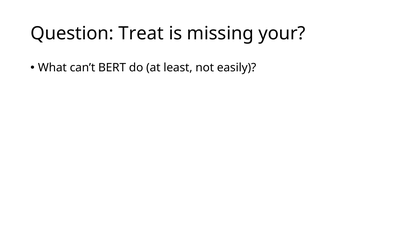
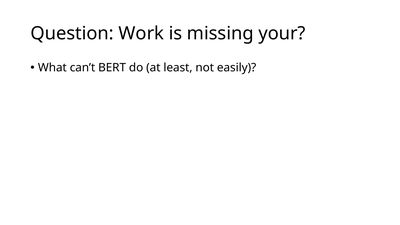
Treat: Treat -> Work
